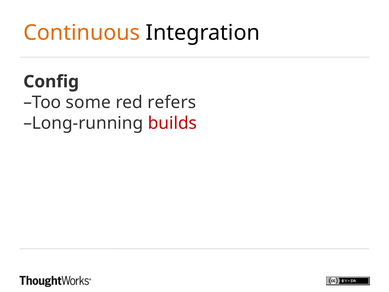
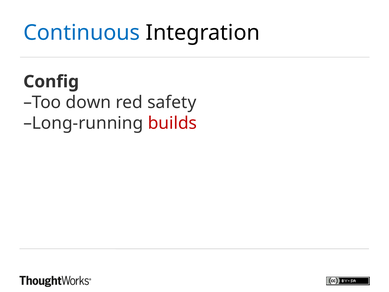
Continuous colour: orange -> blue
some: some -> down
refers: refers -> safety
